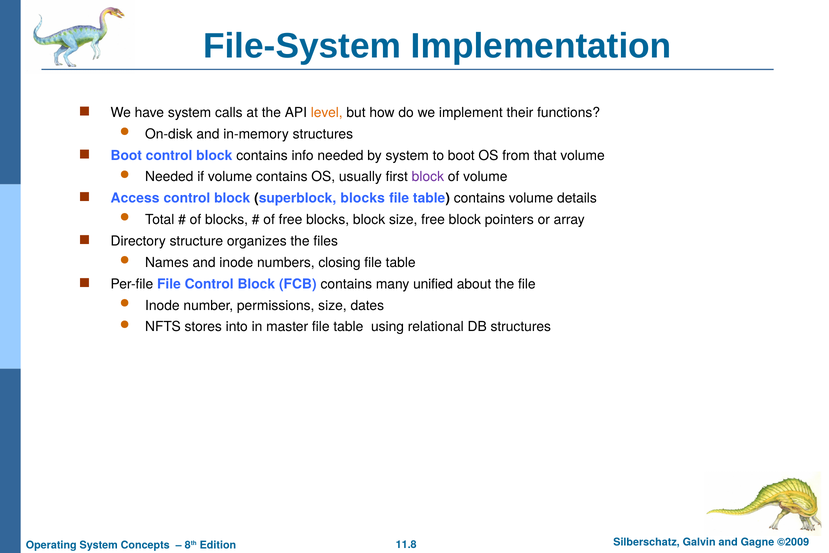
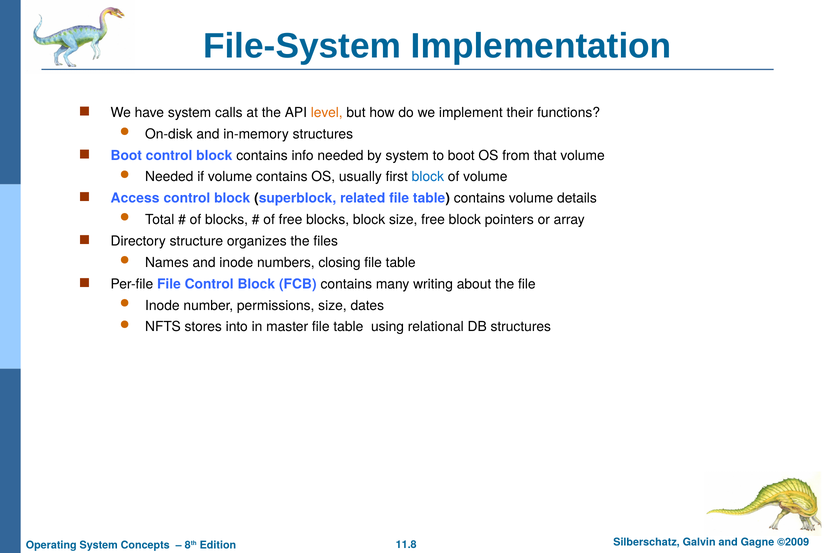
block at (428, 177) colour: purple -> blue
superblock blocks: blocks -> related
unified: unified -> writing
